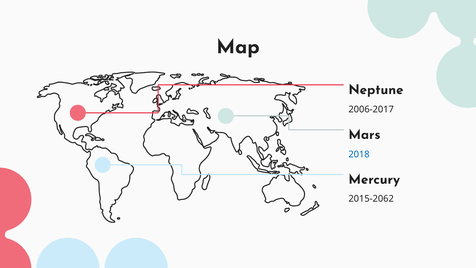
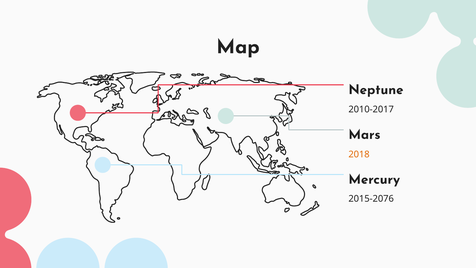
2006-2017: 2006-2017 -> 2010-2017
2018 colour: blue -> orange
2015-2062: 2015-2062 -> 2015-2076
